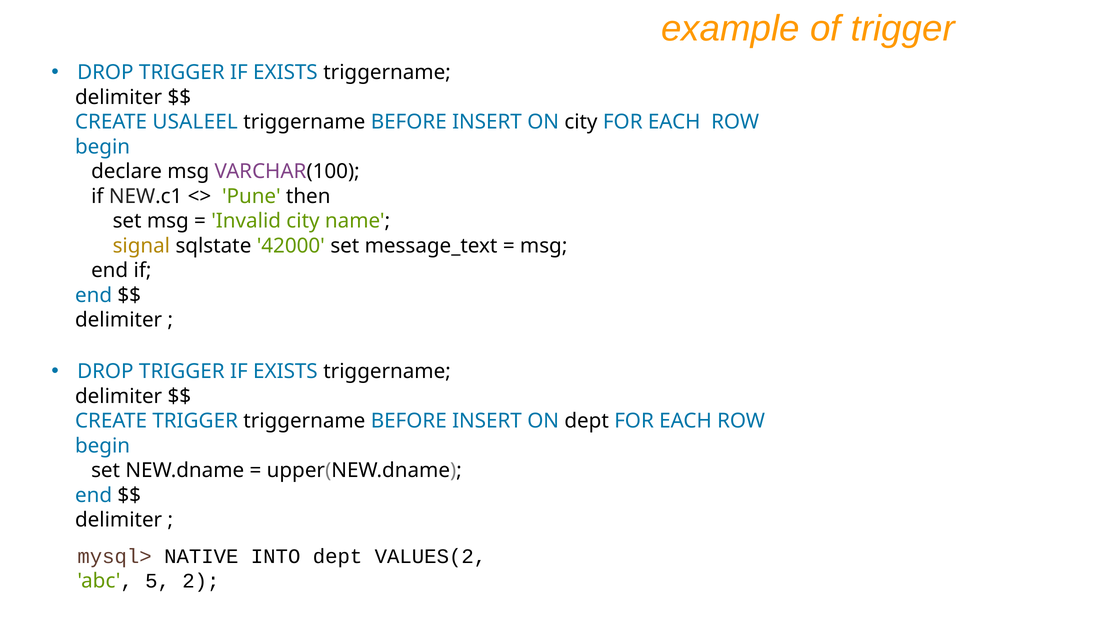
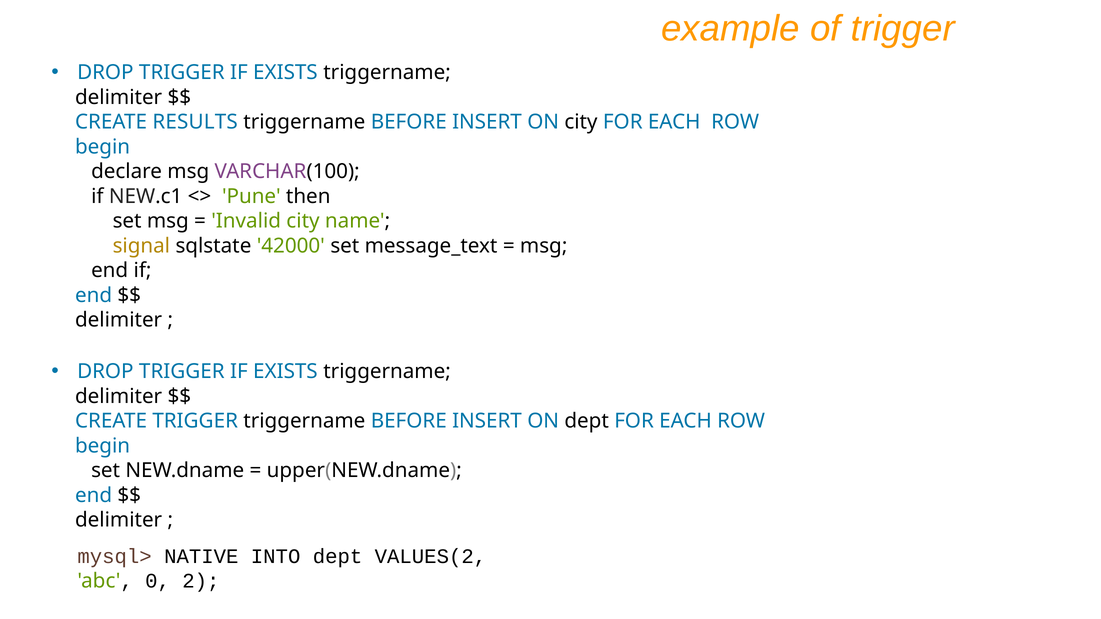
USALEEL: USALEEL -> RESULTS
5: 5 -> 0
